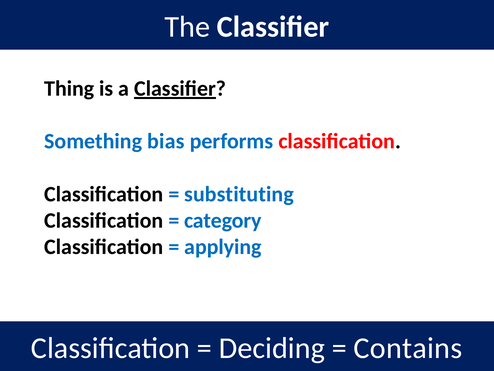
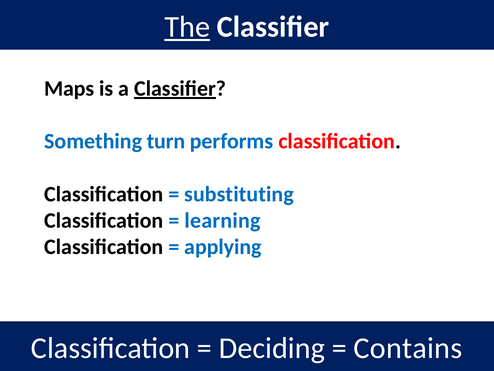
The underline: none -> present
Thing: Thing -> Maps
bias: bias -> turn
category: category -> learning
